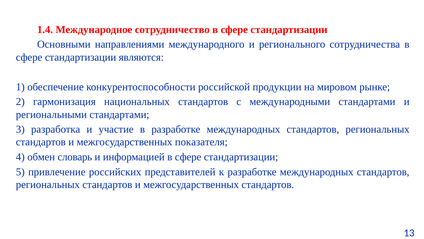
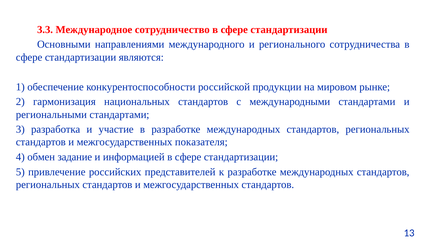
1.4: 1.4 -> 3.3
словарь: словарь -> задание
